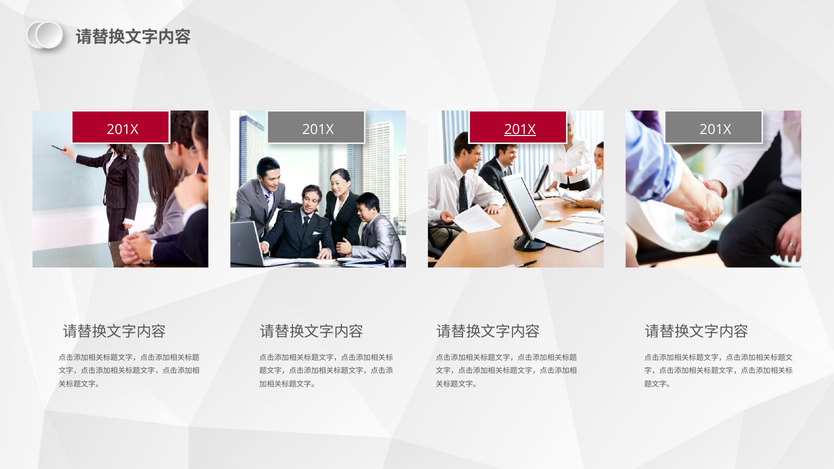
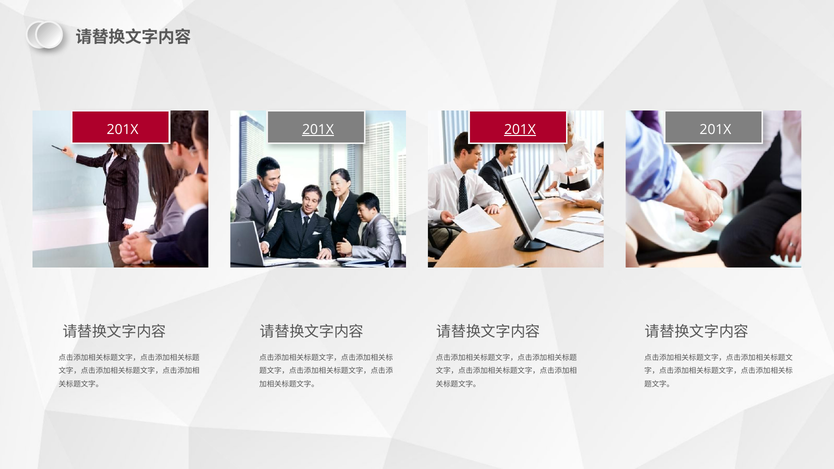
201X at (318, 130) underline: none -> present
